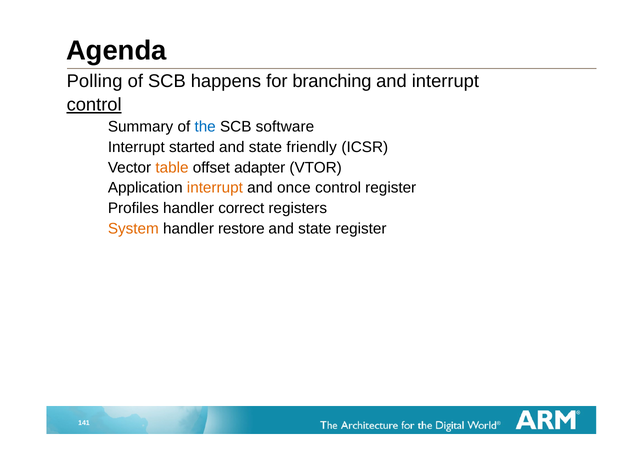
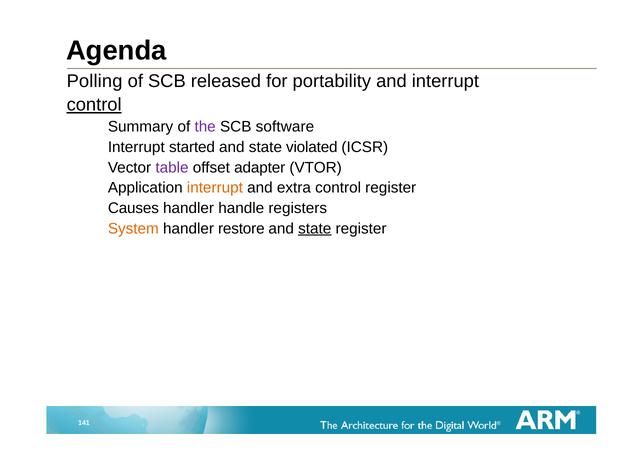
happens: happens -> released
branching: branching -> portability
the colour: blue -> purple
friendly: friendly -> violated
table colour: orange -> purple
once: once -> extra
Profiles: Profiles -> Causes
correct: correct -> handle
state at (315, 228) underline: none -> present
